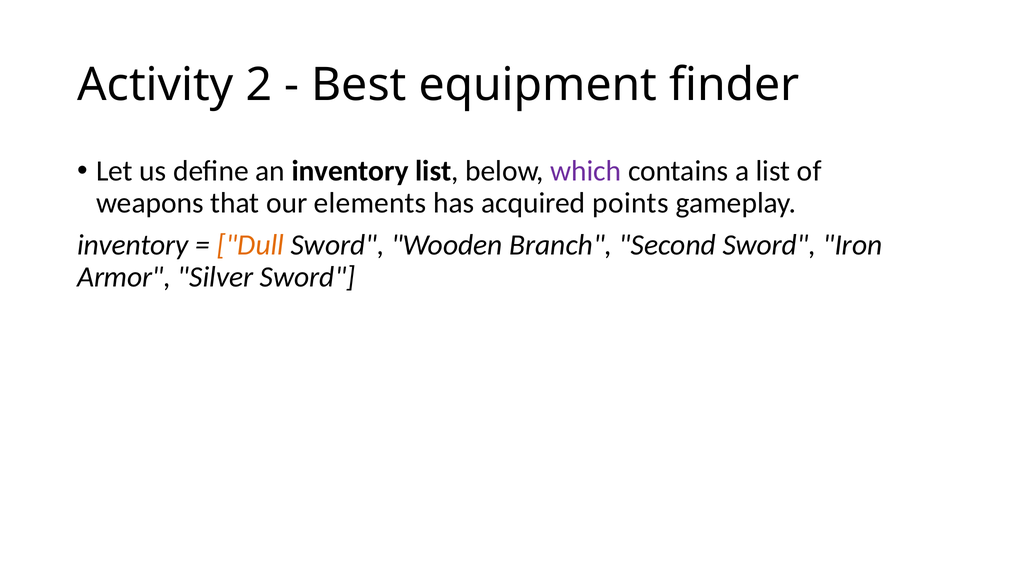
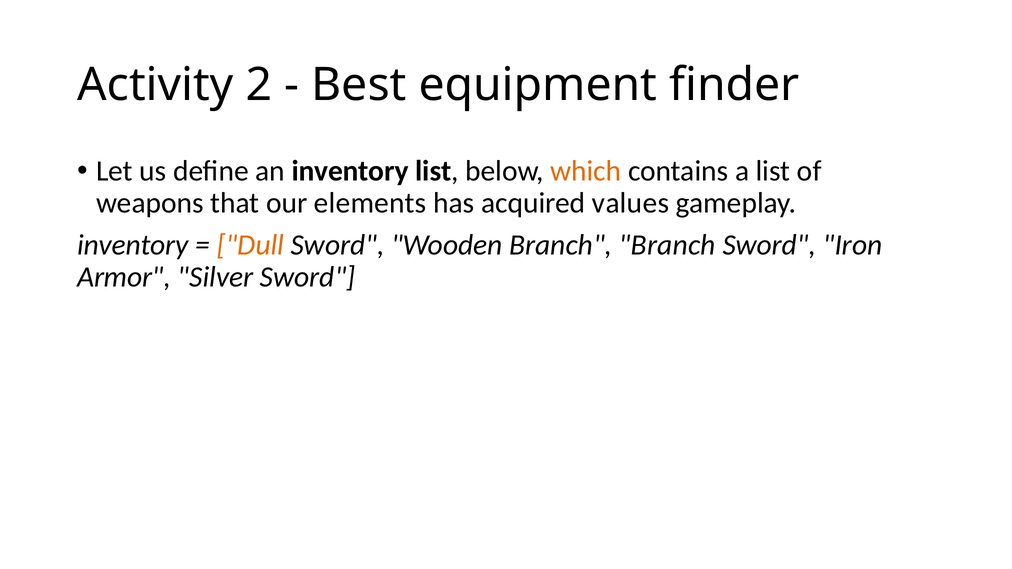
which colour: purple -> orange
points: points -> values
Branch Second: Second -> Branch
